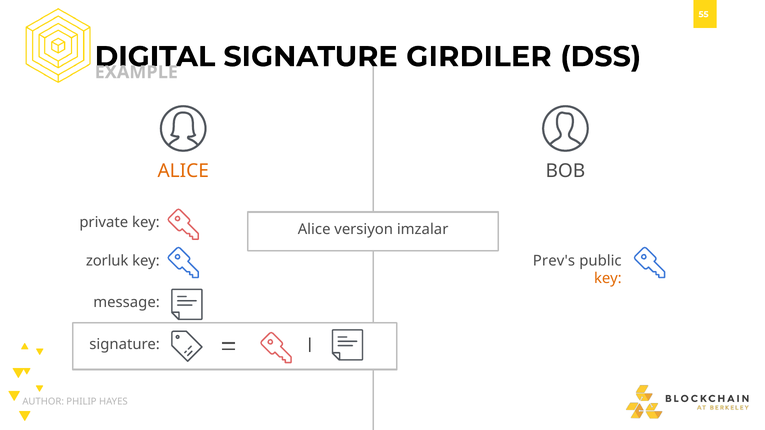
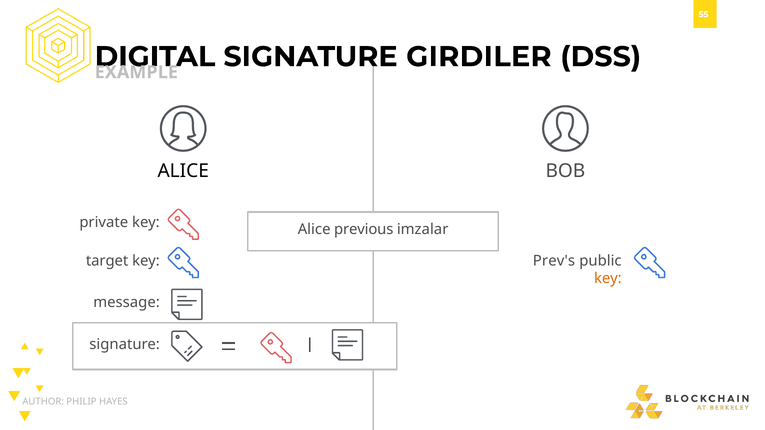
ALICE at (183, 171) colour: orange -> black
versiyon: versiyon -> previous
zorluk: zorluk -> target
